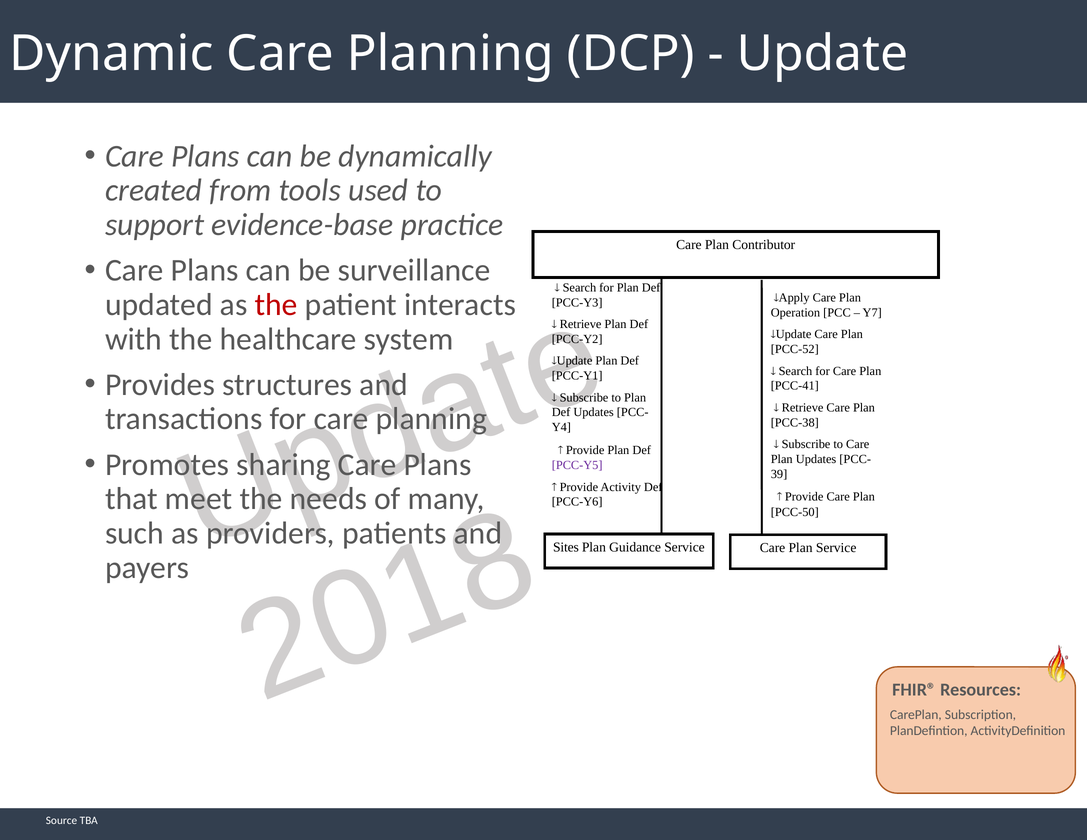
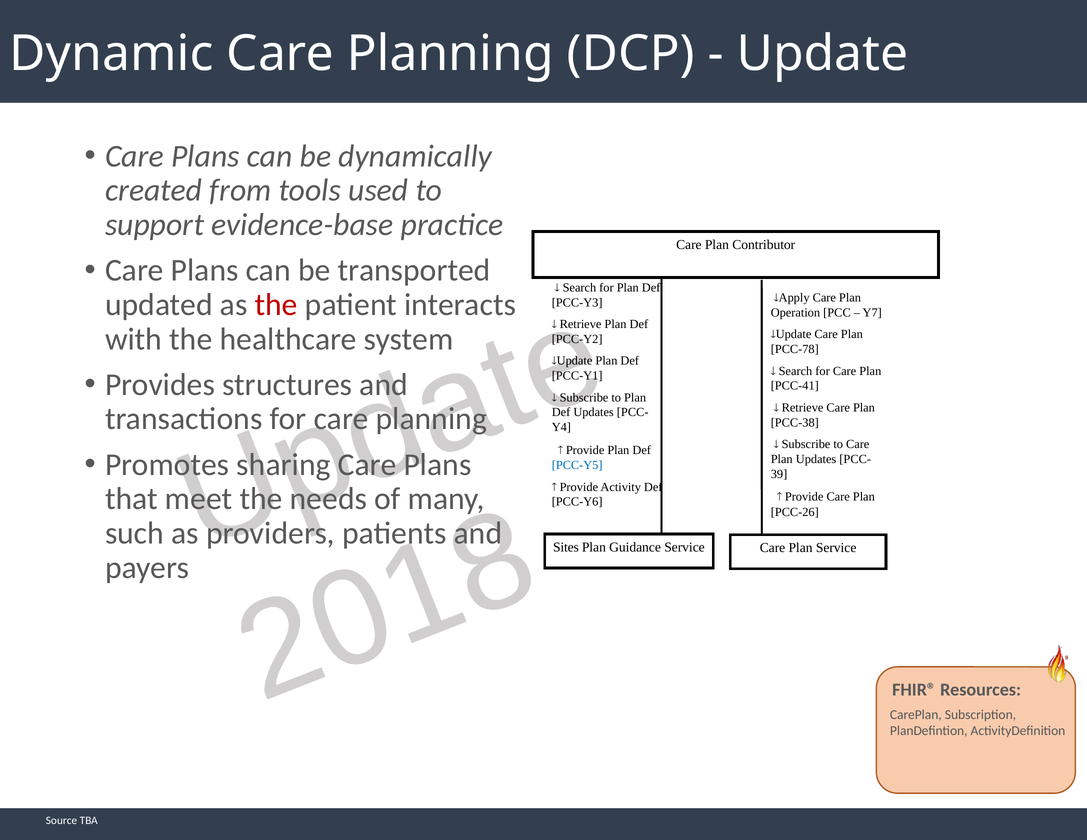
surveillance: surveillance -> transported
PCC-52: PCC-52 -> PCC-78
PCC-Y5 colour: purple -> blue
PCC-50: PCC-50 -> PCC-26
